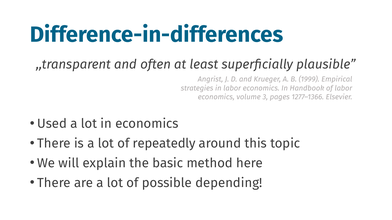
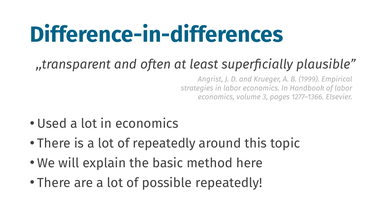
possible depending: depending -> repeatedly
